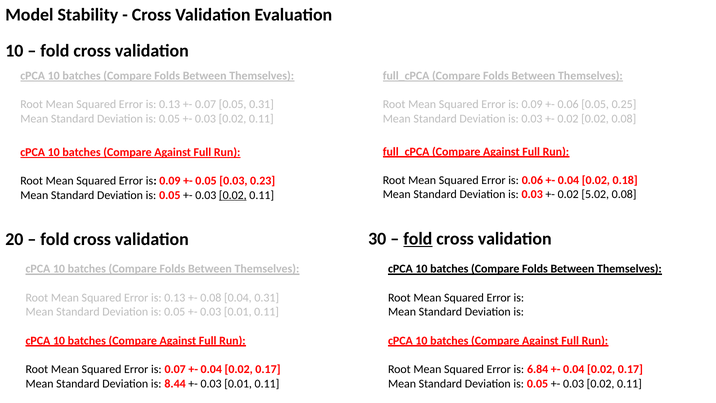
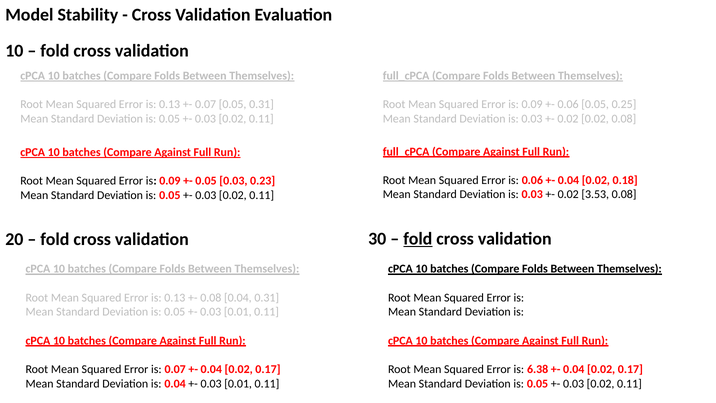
5.02: 5.02 -> 3.53
0.02 at (233, 195) underline: present -> none
6.84: 6.84 -> 6.38
is 8.44: 8.44 -> 0.04
